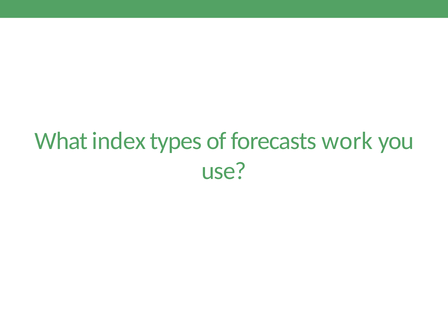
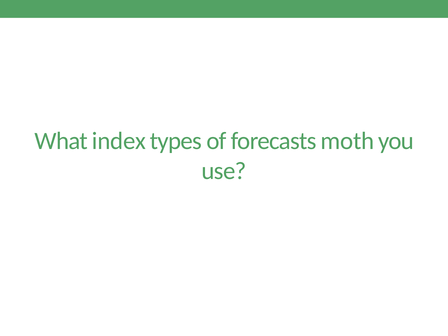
work: work -> moth
